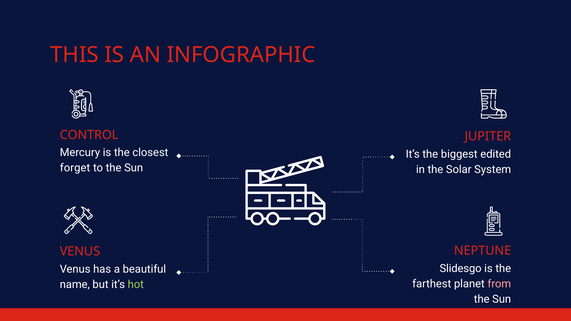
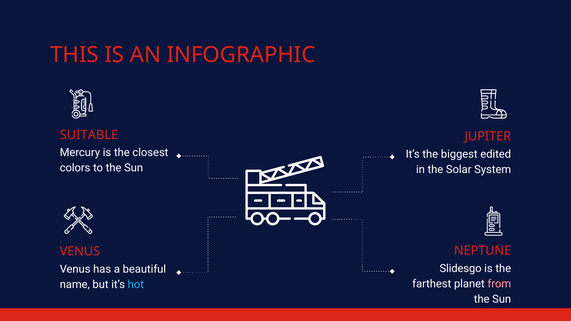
CONTROL: CONTROL -> SUITABLE
forget: forget -> colors
hot colour: light green -> light blue
